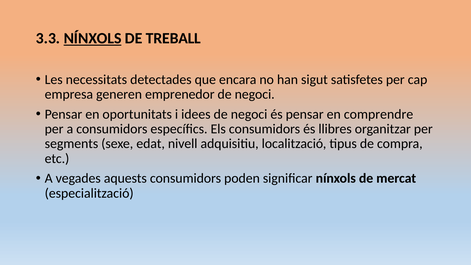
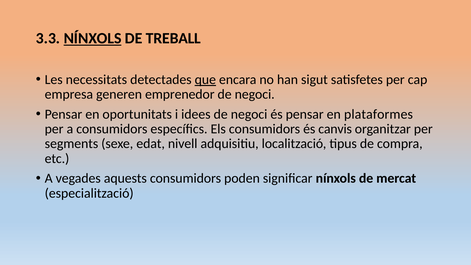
que underline: none -> present
comprendre: comprendre -> plataformes
llibres: llibres -> canvis
